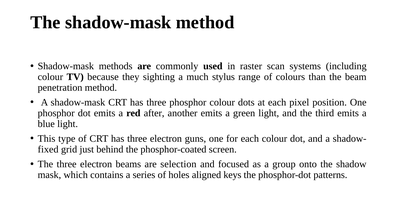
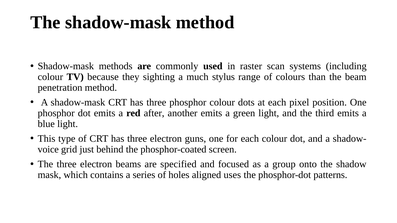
fixed: fixed -> voice
selection: selection -> specified
keys: keys -> uses
